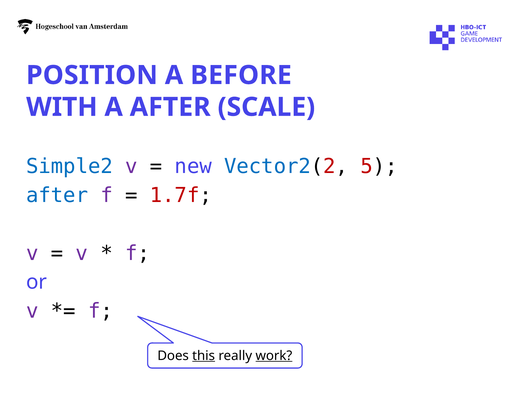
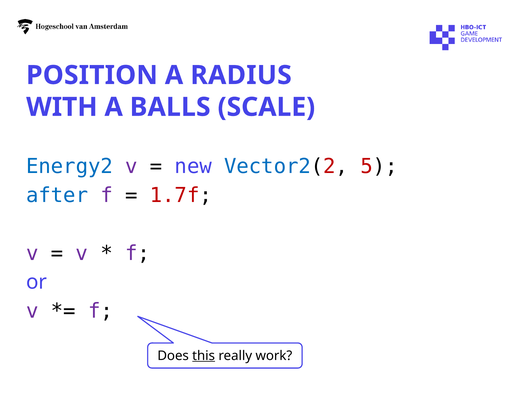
BEFORE: BEFORE -> RADIUS
A AFTER: AFTER -> BALLS
Simple2: Simple2 -> Energy2
work underline: present -> none
